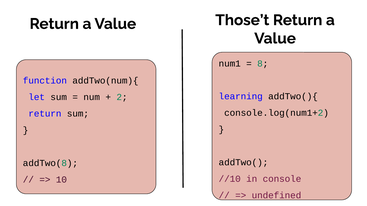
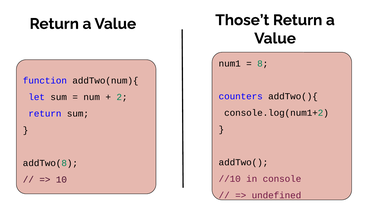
learning: learning -> counters
